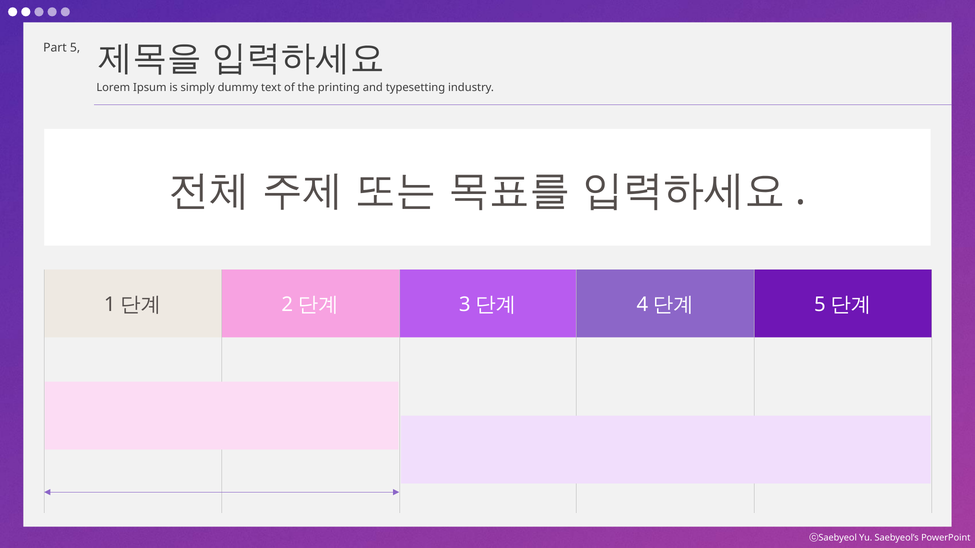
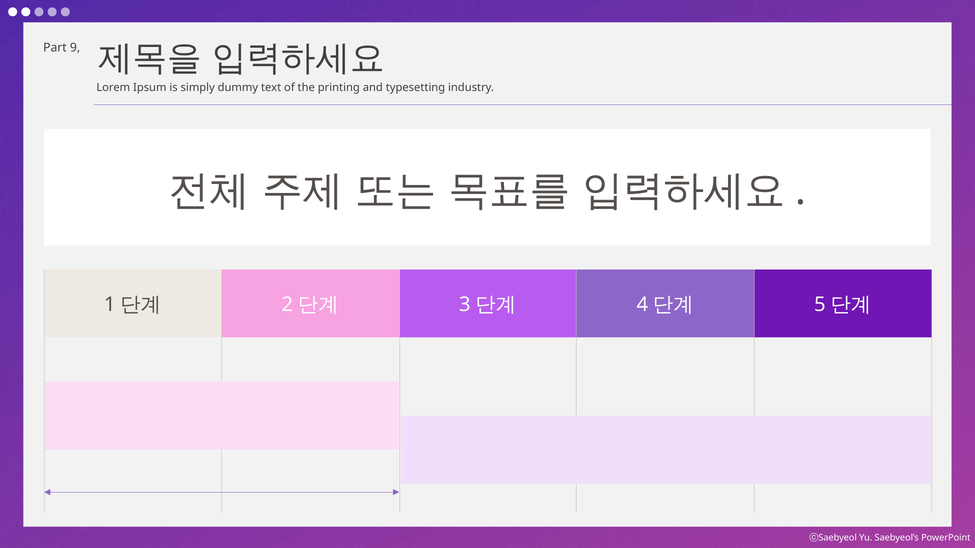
5: 5 -> 9
